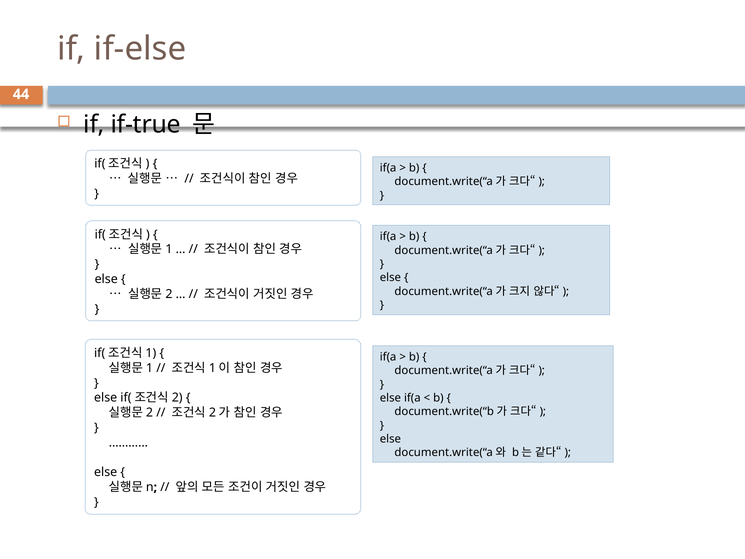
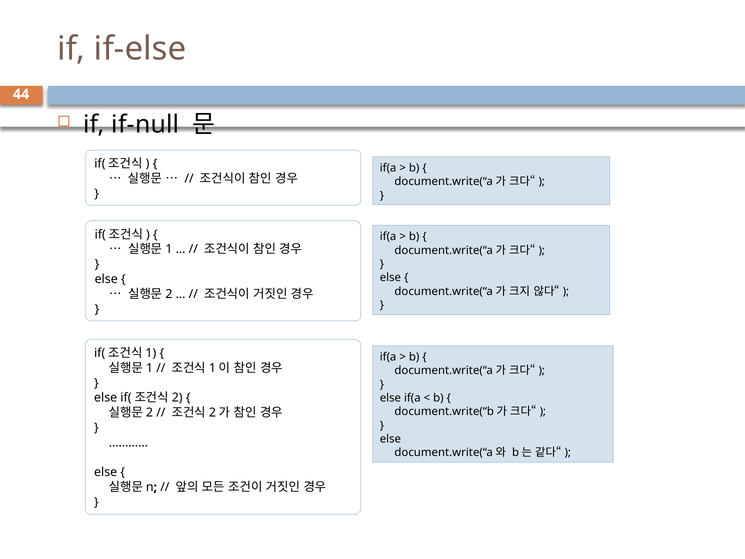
if-true: if-true -> if-null
